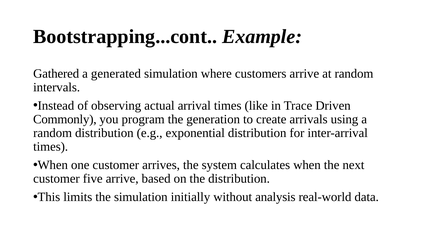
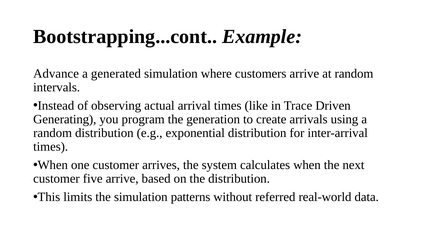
Gathered: Gathered -> Advance
Commonly: Commonly -> Generating
initially: initially -> patterns
analysis: analysis -> referred
